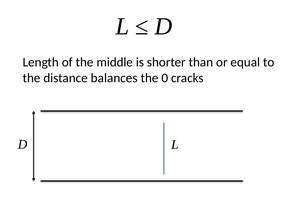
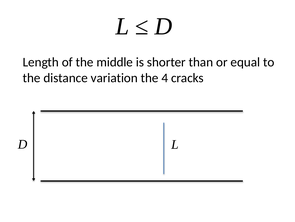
balances: balances -> variation
0: 0 -> 4
